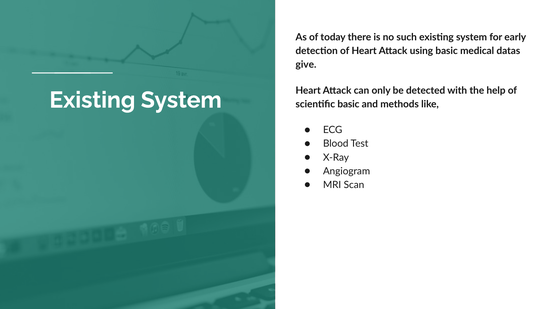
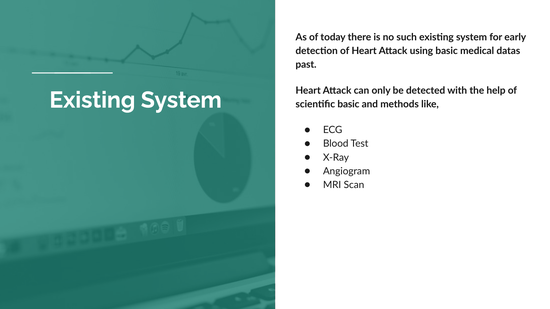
give: give -> past
